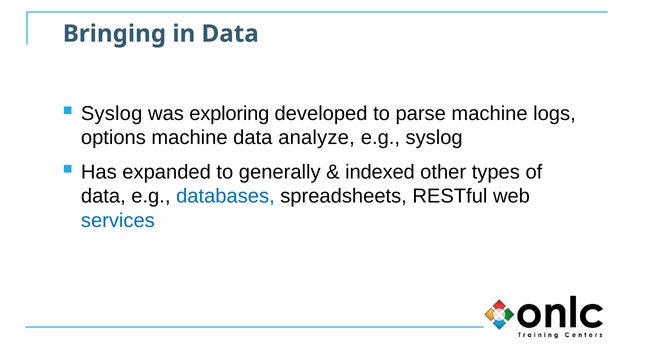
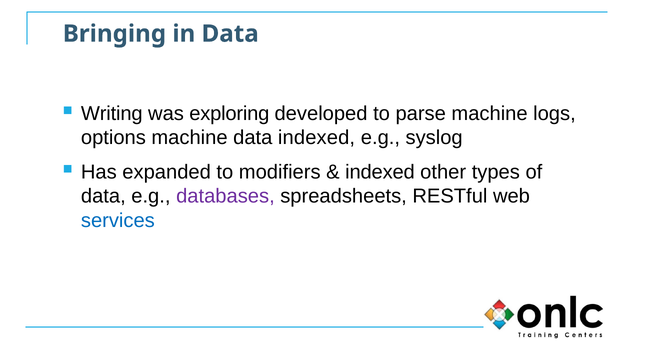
Syslog at (112, 114): Syslog -> Writing
data analyze: analyze -> indexed
generally: generally -> modifiers
databases colour: blue -> purple
